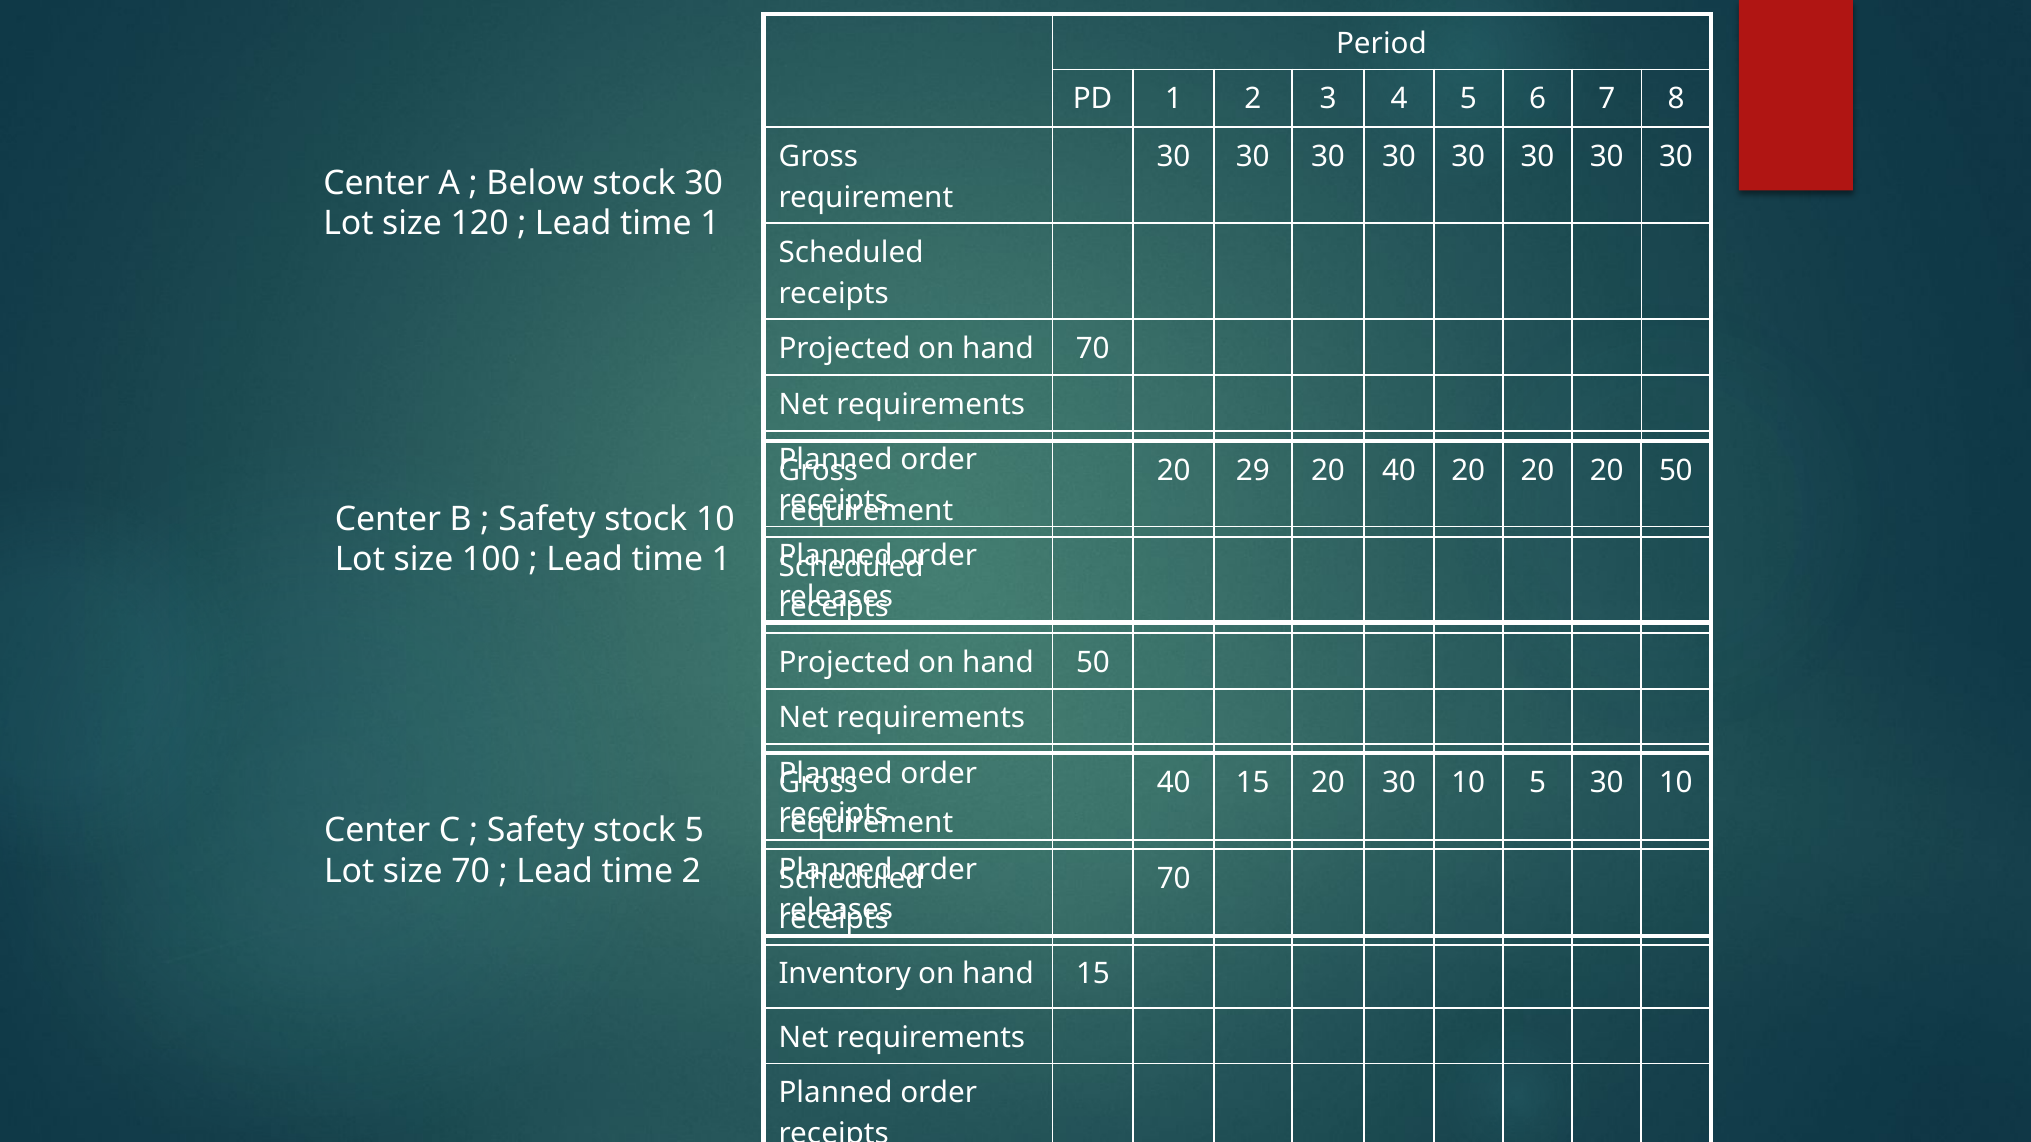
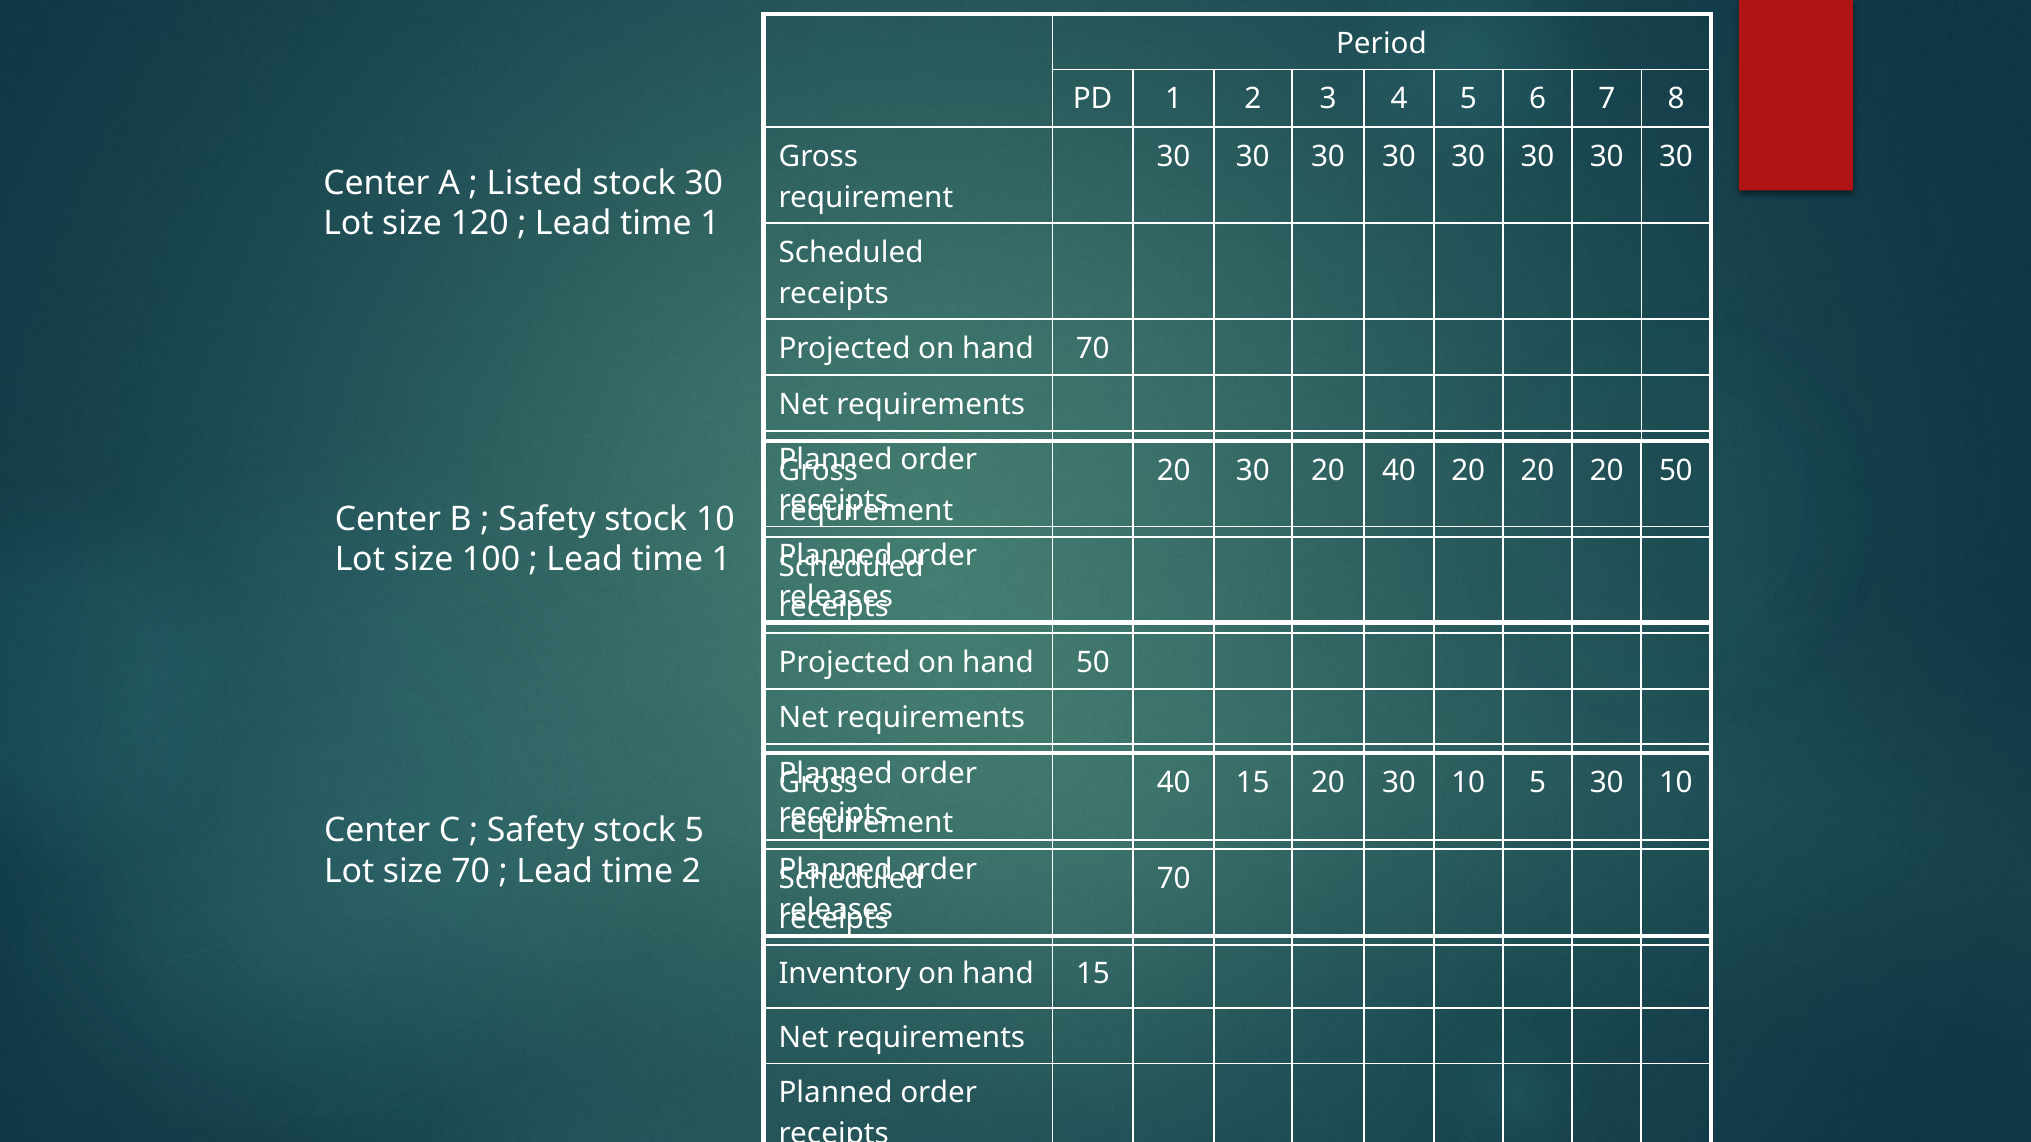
Below: Below -> Listed
29 at (1253, 471): 29 -> 30
